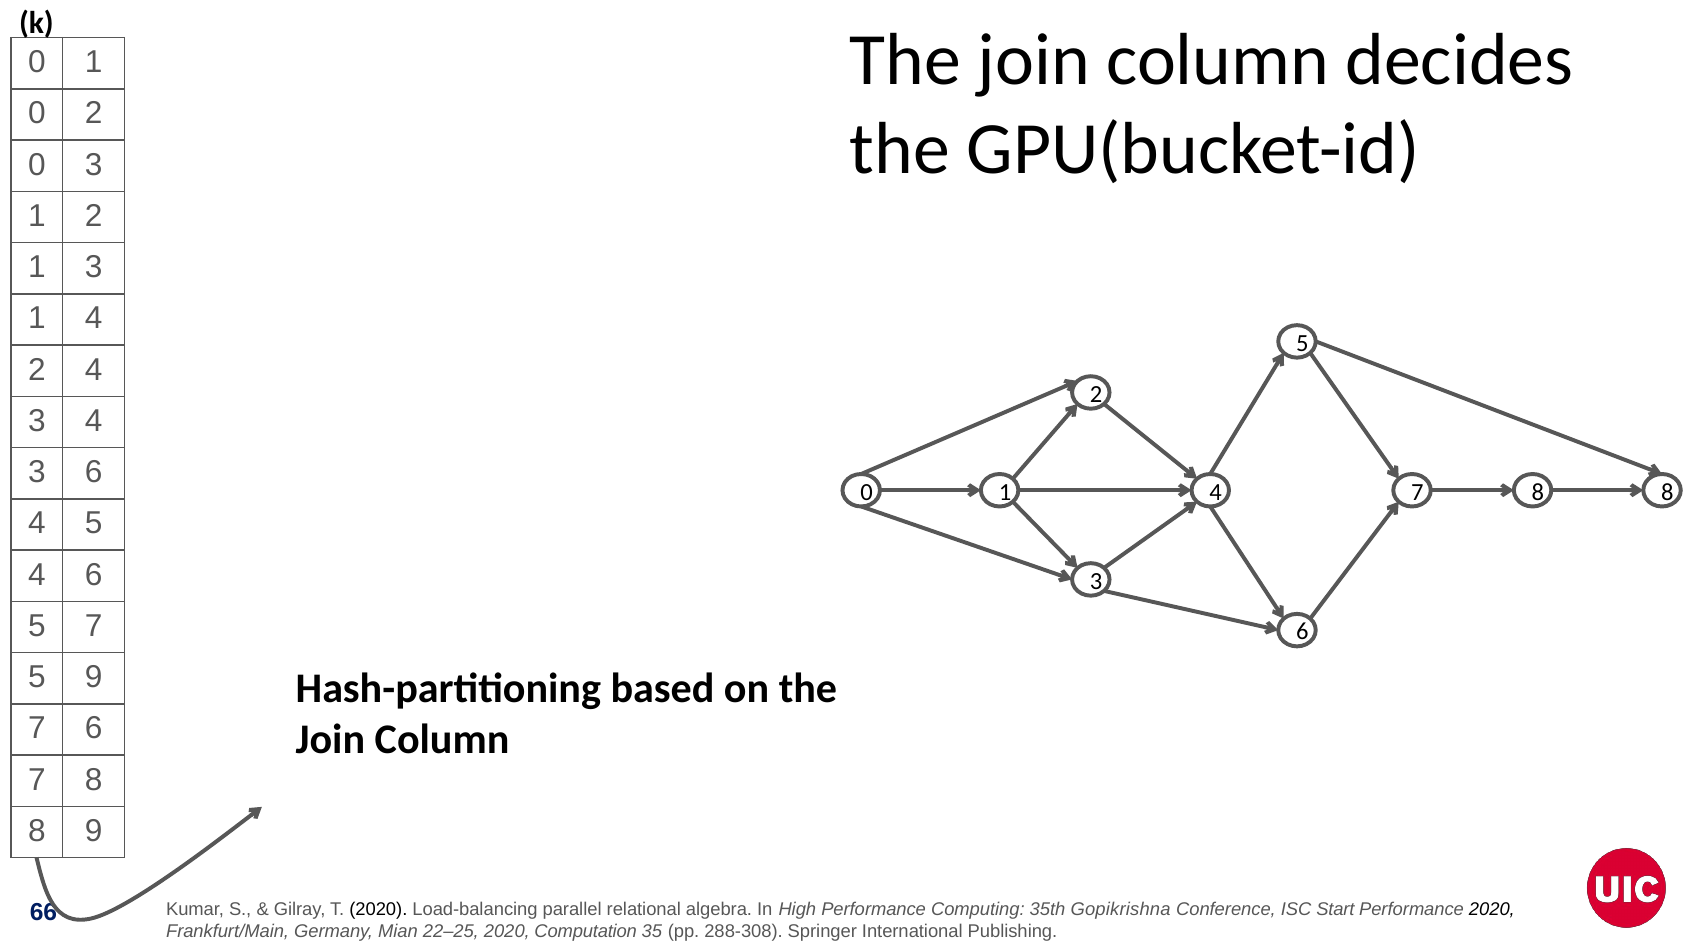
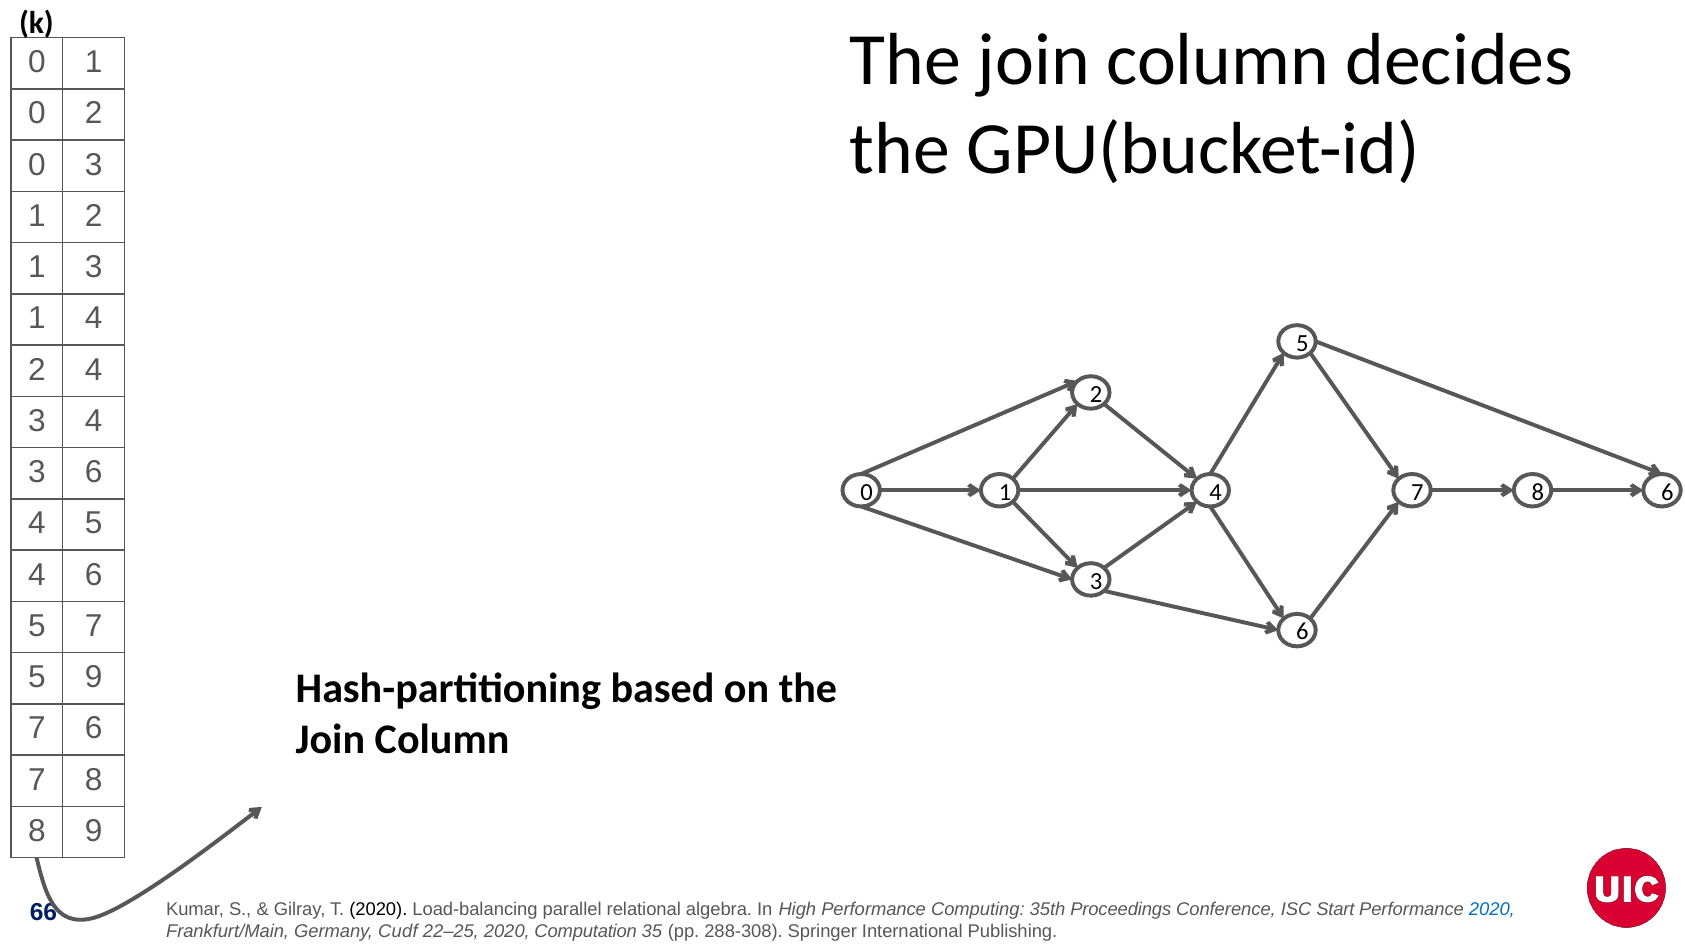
8 at (1667, 492): 8 -> 6
Gopikrishna: Gopikrishna -> Proceedings
2020 at (1492, 909) colour: black -> blue
Mian: Mian -> Cudf
